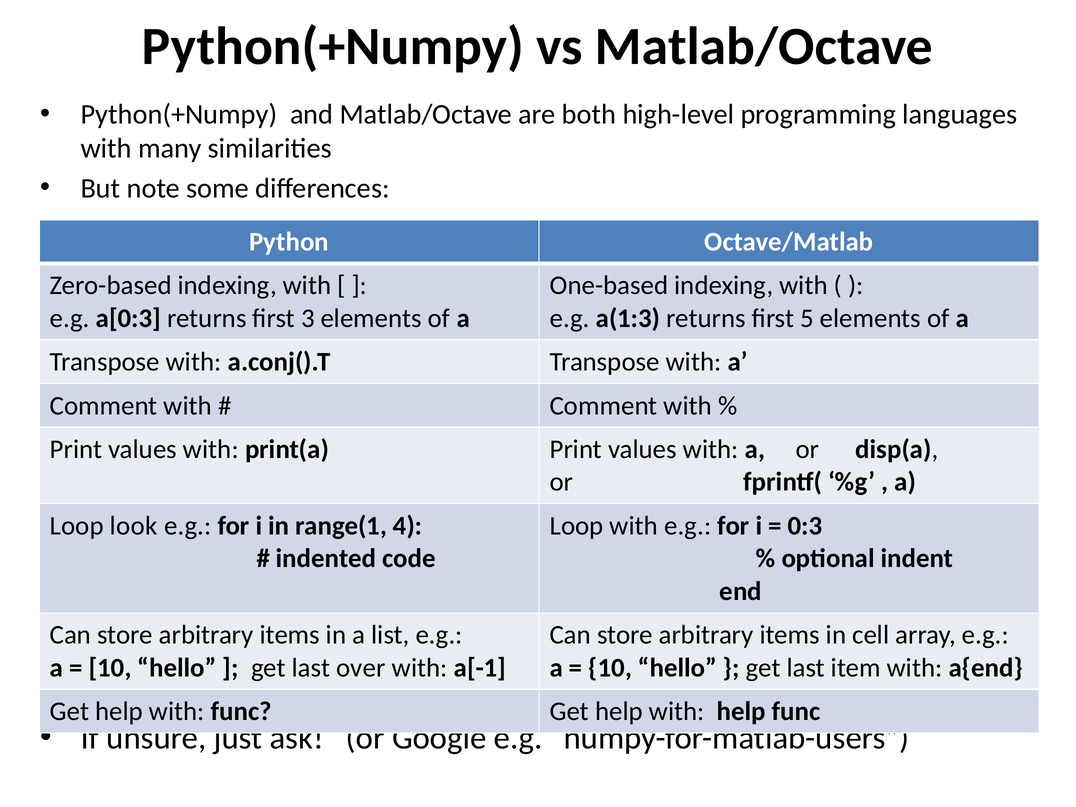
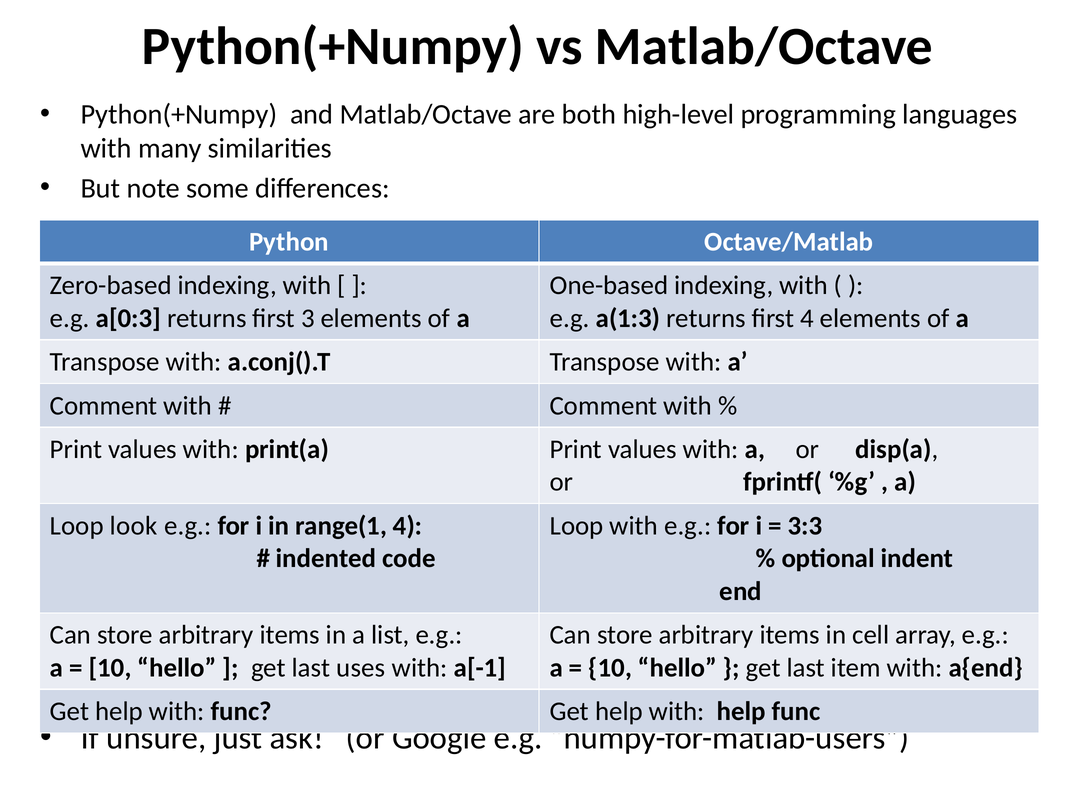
first 5: 5 -> 4
0:3: 0:3 -> 3:3
over: over -> uses
